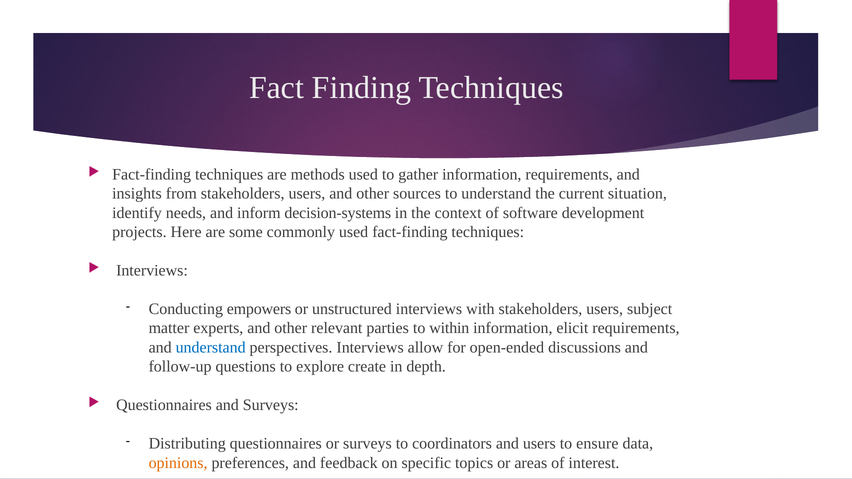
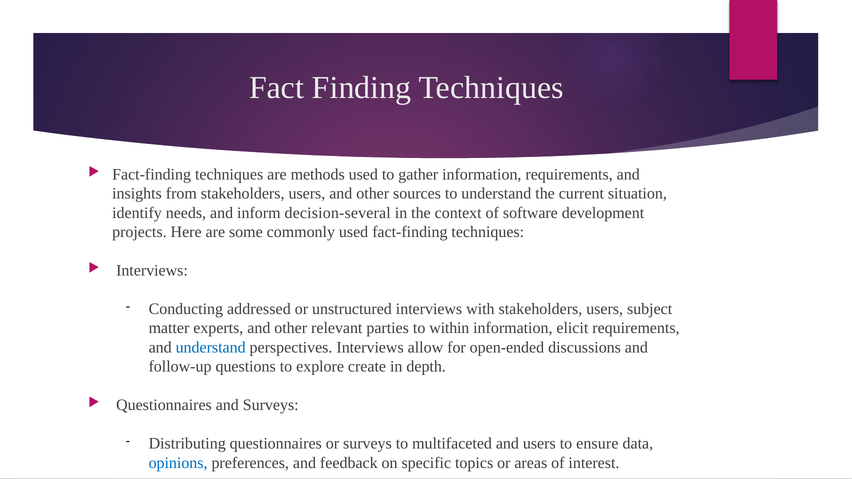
decision-systems: decision-systems -> decision-several
empowers: empowers -> addressed
coordinators: coordinators -> multifaceted
opinions colour: orange -> blue
